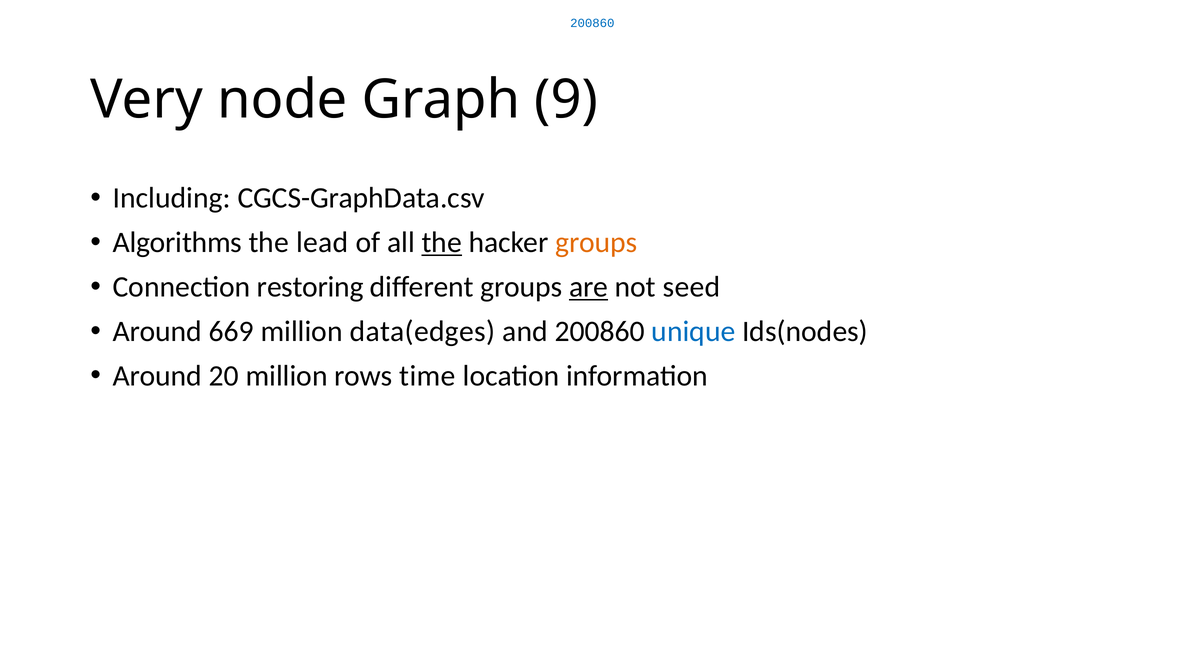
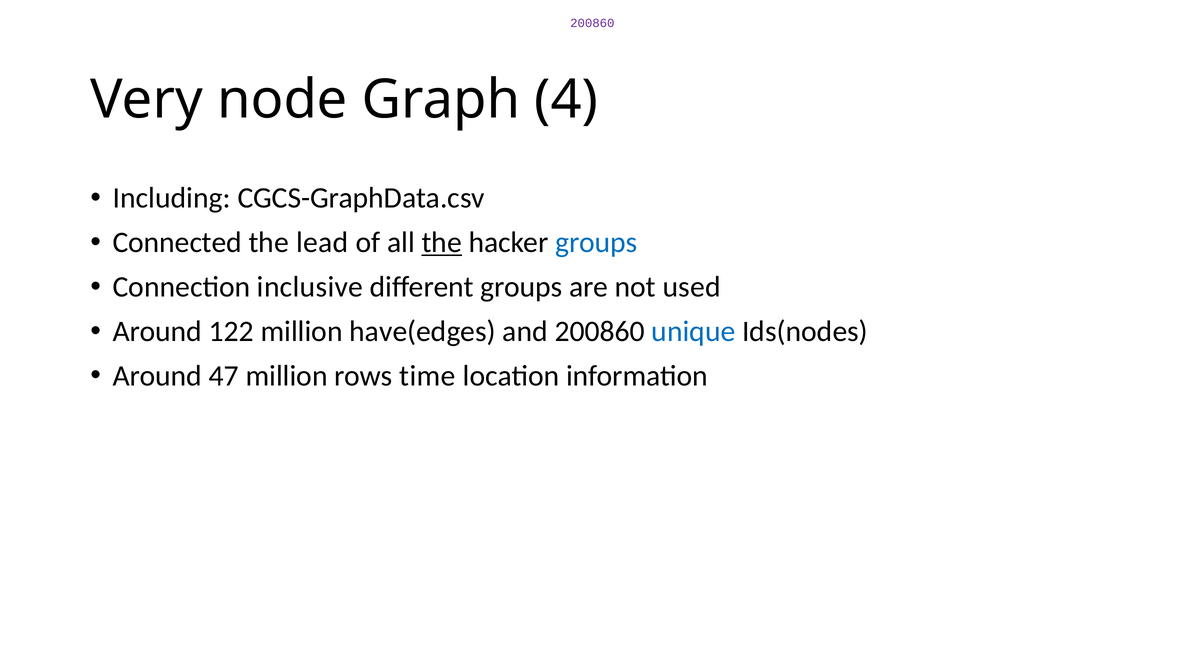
200860 at (592, 23) colour: blue -> purple
9: 9 -> 4
Algorithms: Algorithms -> Connected
groups at (596, 242) colour: orange -> blue
restoring: restoring -> inclusive
are underline: present -> none
seed: seed -> used
669: 669 -> 122
data(edges: data(edges -> have(edges
20: 20 -> 47
